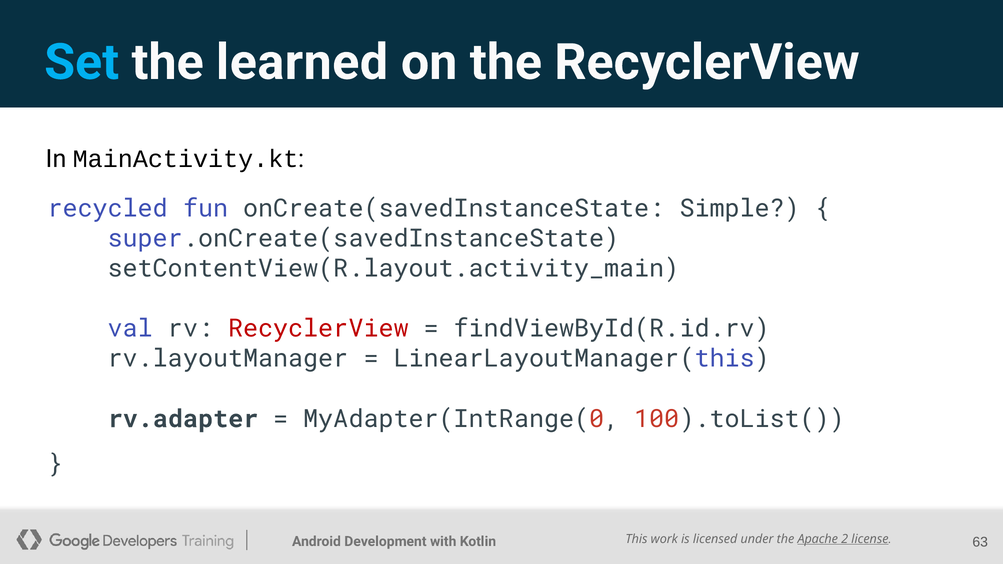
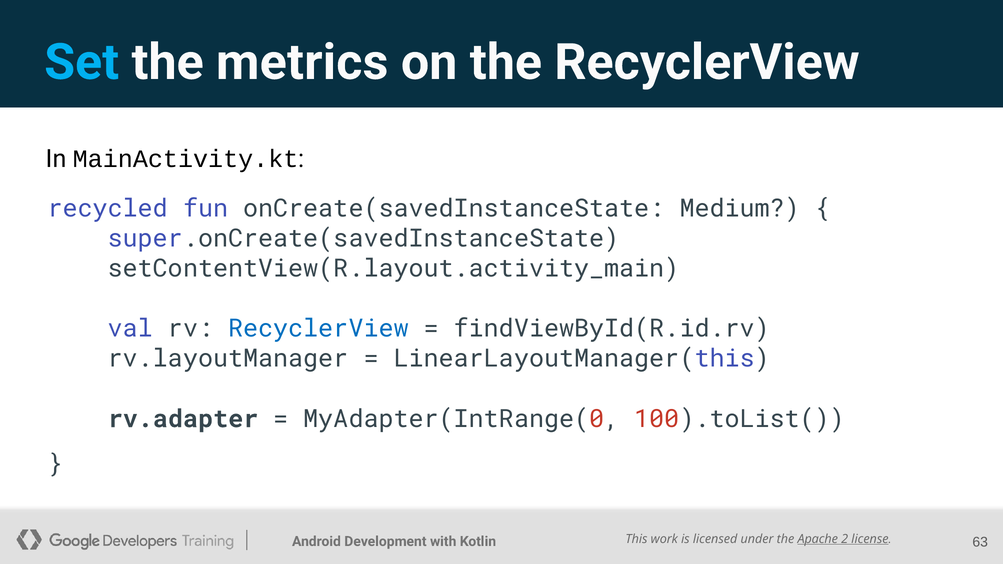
learned: learned -> metrics
Simple: Simple -> Medium
RecyclerView at (318, 329) colour: red -> blue
